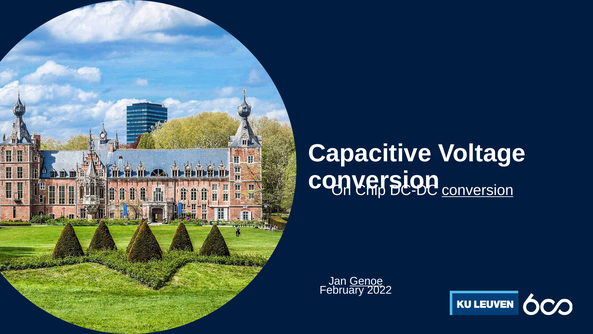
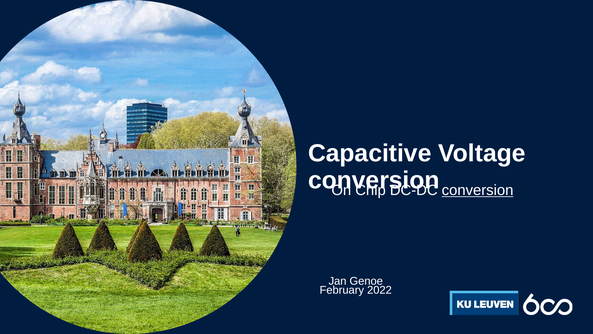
Genoe underline: present -> none
